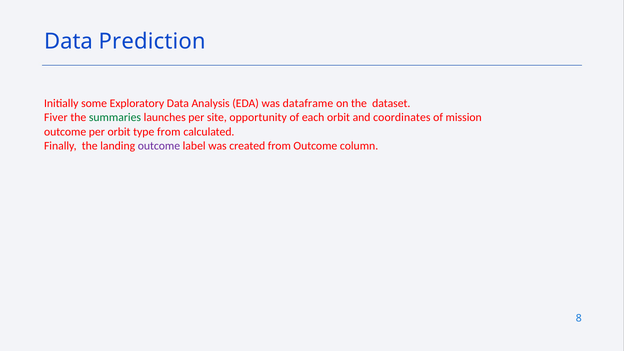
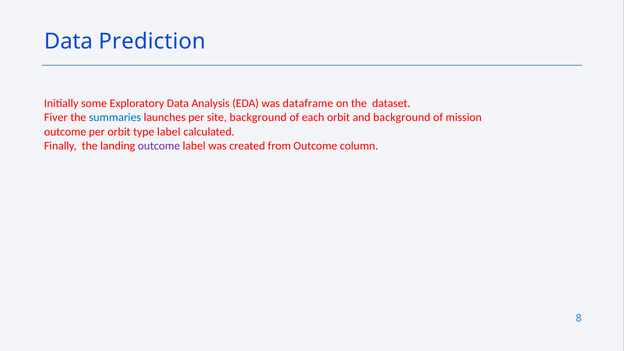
summaries colour: green -> blue
site opportunity: opportunity -> background
and coordinates: coordinates -> background
type from: from -> label
